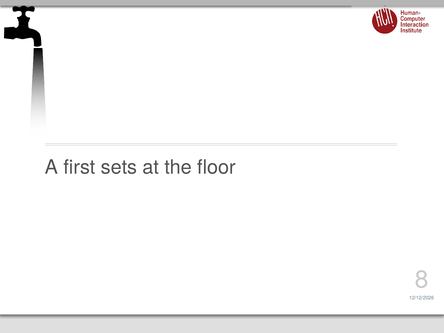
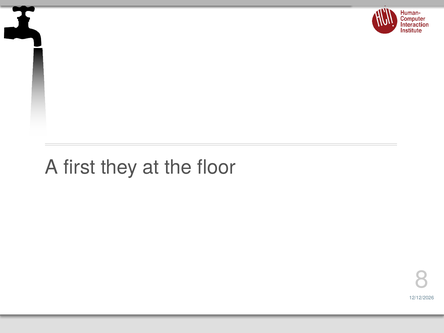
sets: sets -> they
